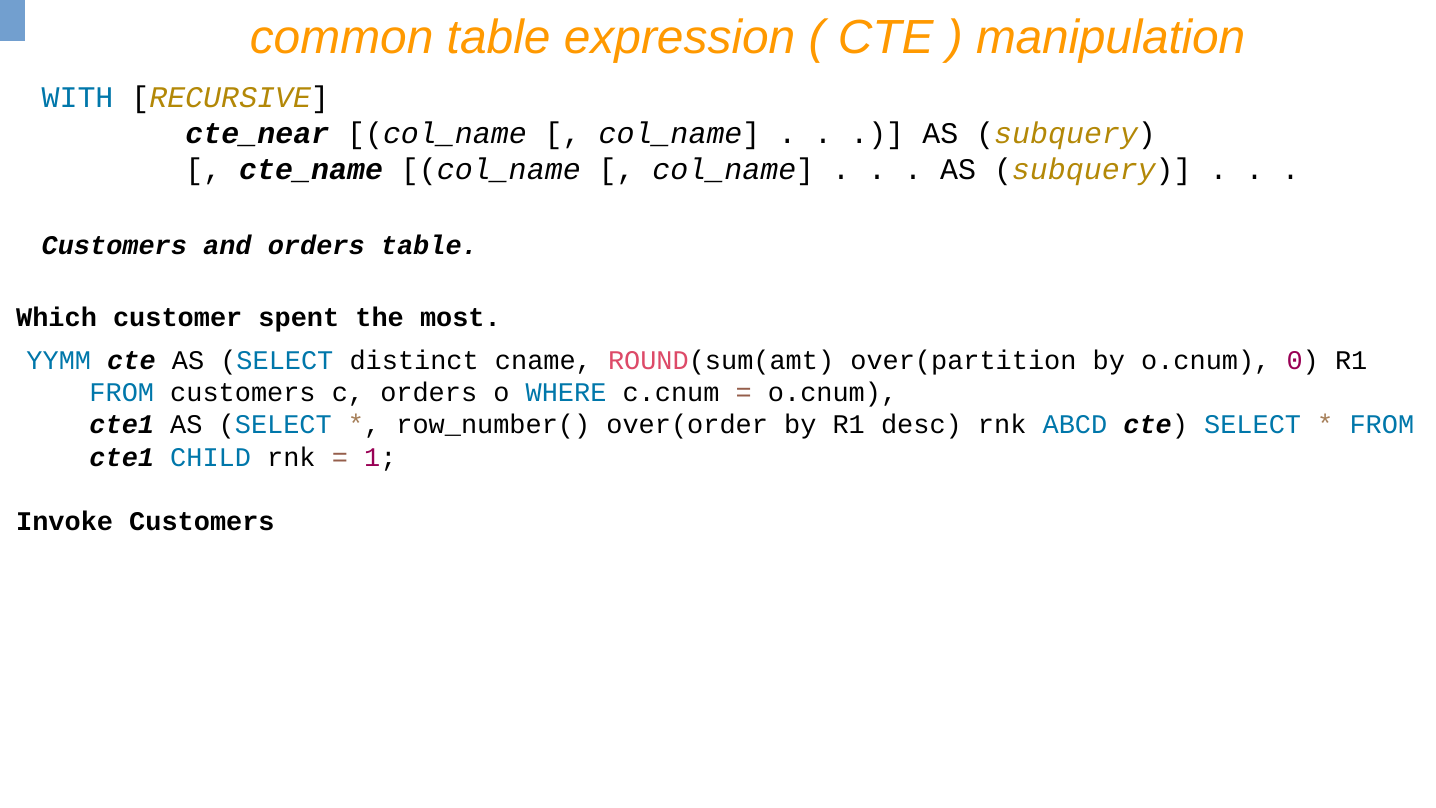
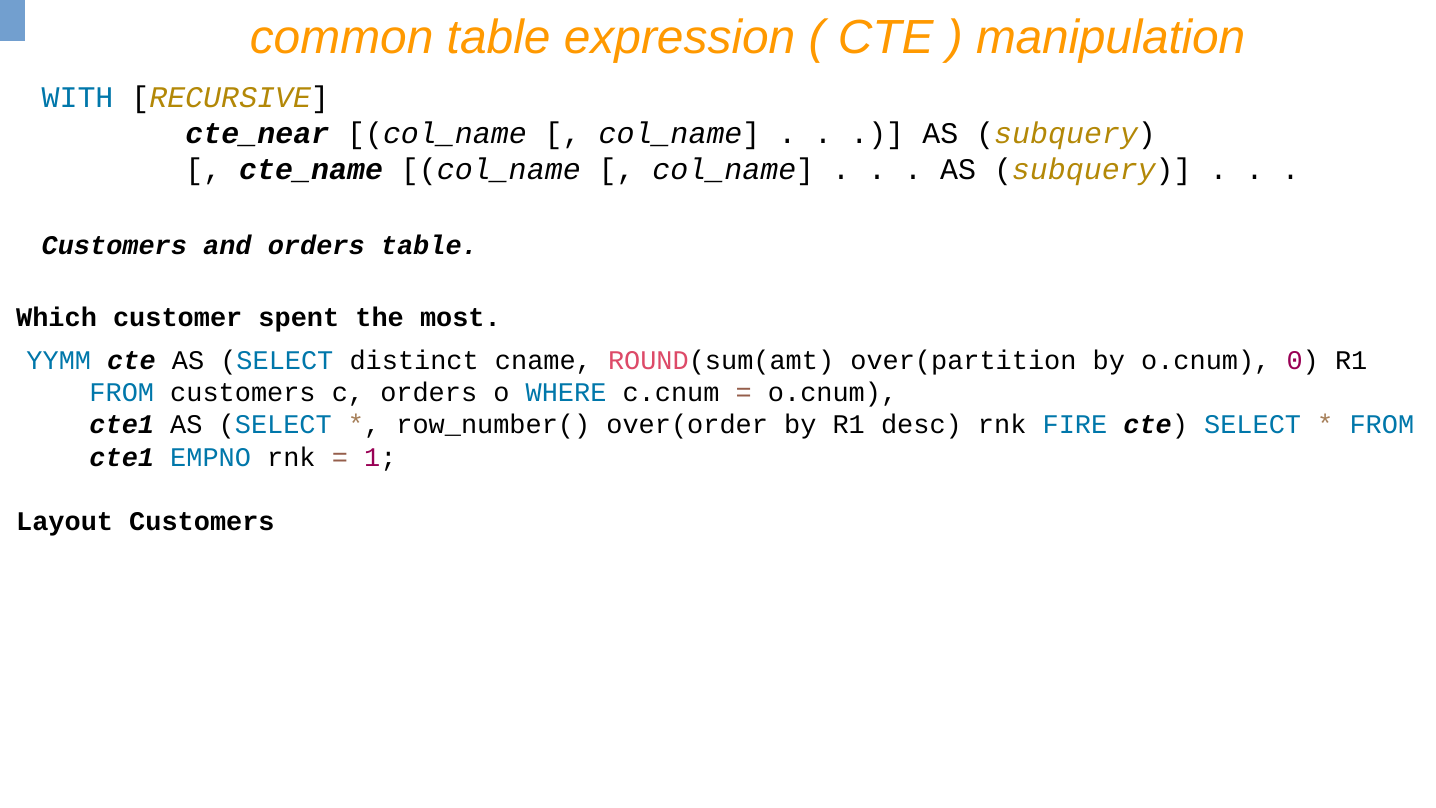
ABCD: ABCD -> FIRE
CHILD: CHILD -> EMPNO
Invoke: Invoke -> Layout
